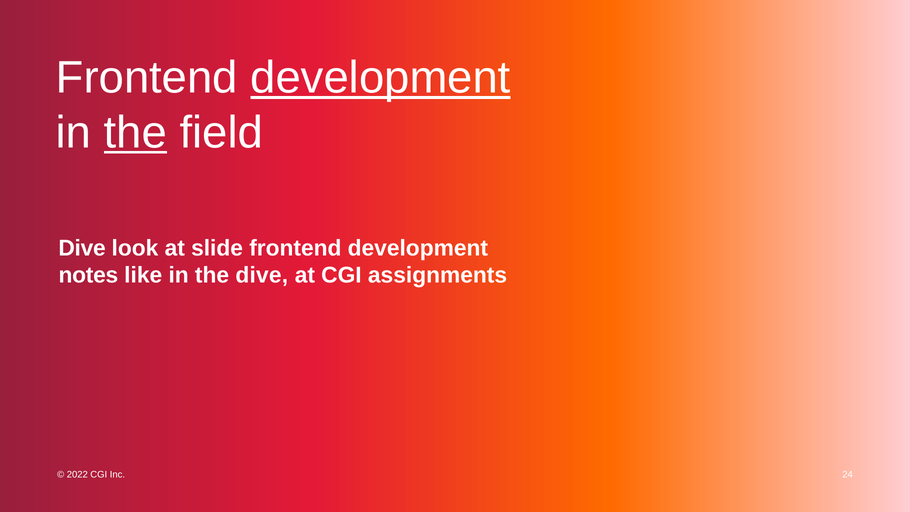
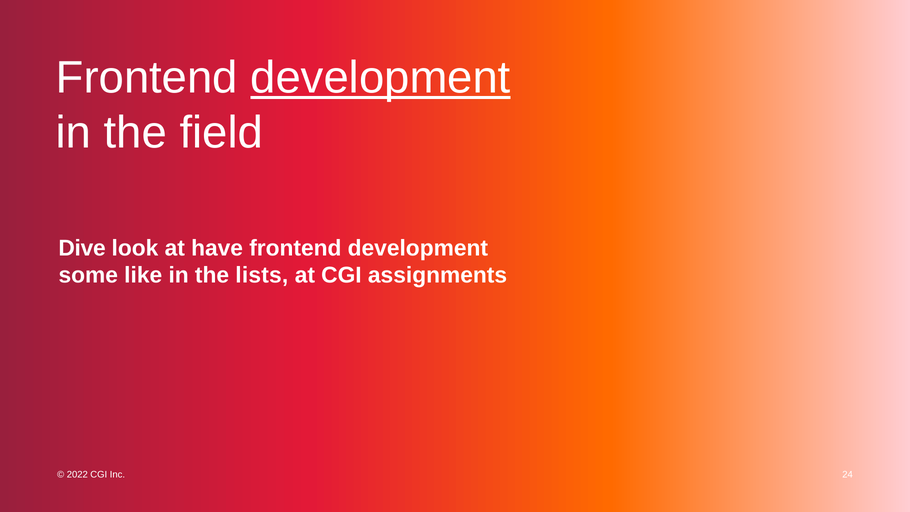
the at (135, 133) underline: present -> none
slide: slide -> have
notes: notes -> some
the dive: dive -> lists
